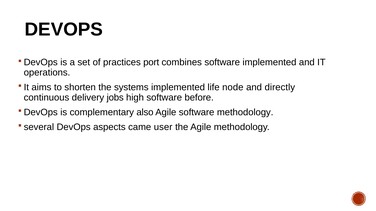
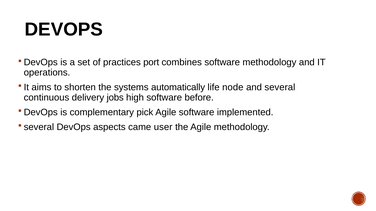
software implemented: implemented -> methodology
systems implemented: implemented -> automatically
directly: directly -> several
also: also -> pick
software methodology: methodology -> implemented
